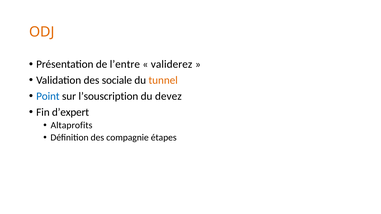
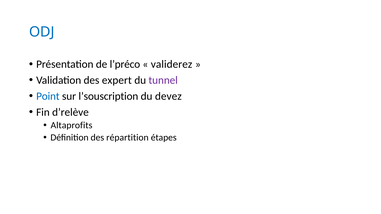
ODJ colour: orange -> blue
l’entre: l’entre -> l’préco
sociale: sociale -> expert
tunnel colour: orange -> purple
d’expert: d’expert -> d’relève
compagnie: compagnie -> répartition
